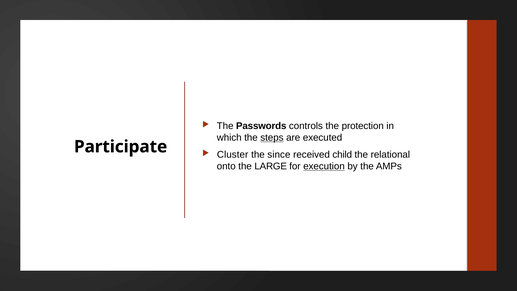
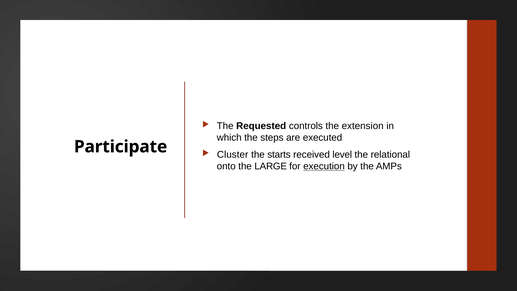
Passwords: Passwords -> Requested
protection: protection -> extension
steps underline: present -> none
since: since -> starts
child: child -> level
